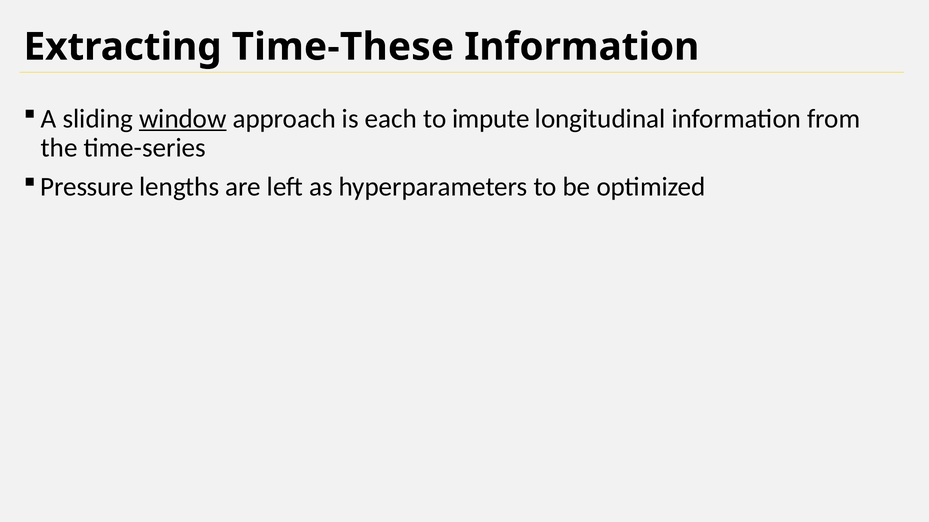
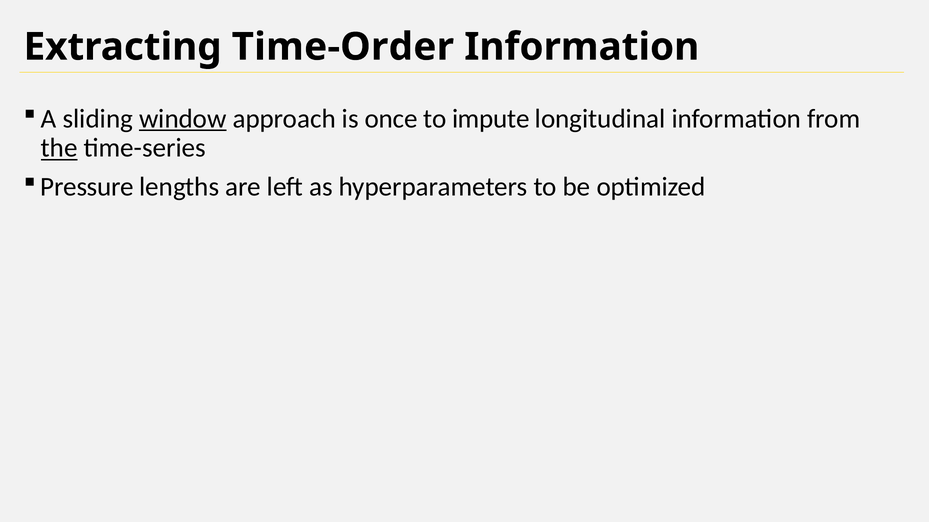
Time-These: Time-These -> Time-Order
each: each -> once
the underline: none -> present
